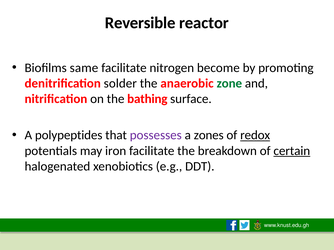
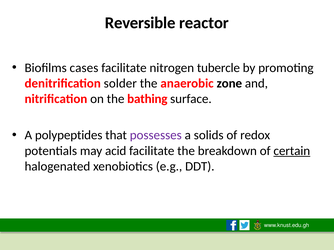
same: same -> cases
become: become -> tubercle
zone colour: green -> black
zones: zones -> solids
redox underline: present -> none
iron: iron -> acid
